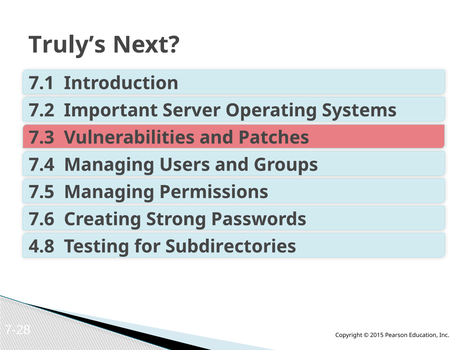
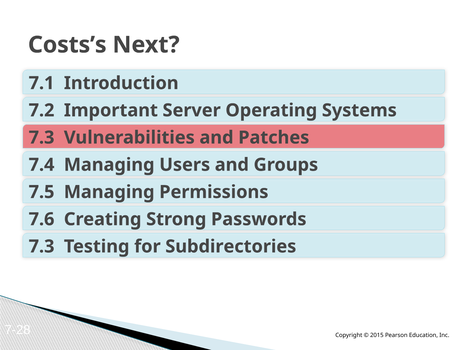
Truly’s: Truly’s -> Costs’s
4.8 at (42, 247): 4.8 -> 7.3
